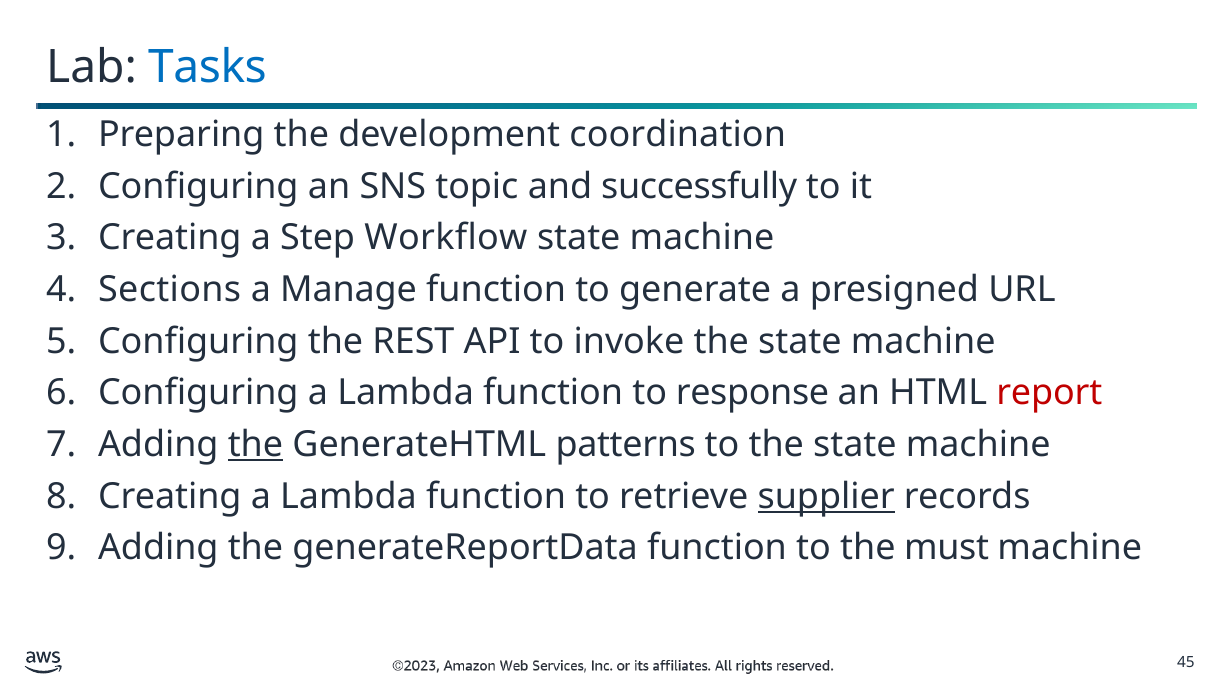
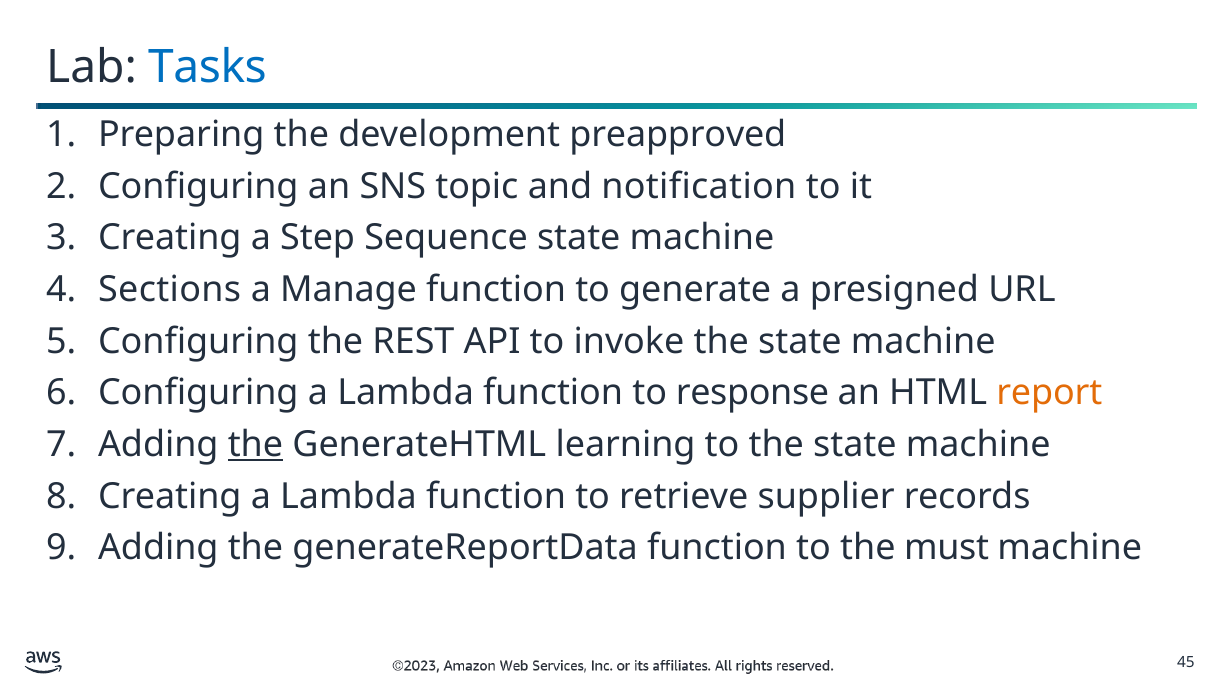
coordination: coordination -> preapproved
successfully: successfully -> notification
Workflow: Workflow -> Sequence
report colour: red -> orange
patterns: patterns -> learning
supplier underline: present -> none
